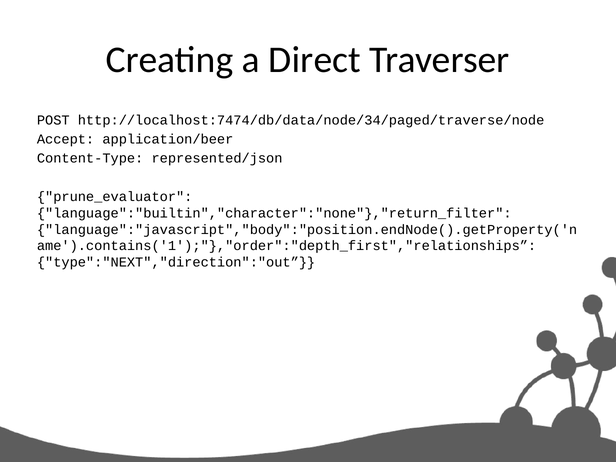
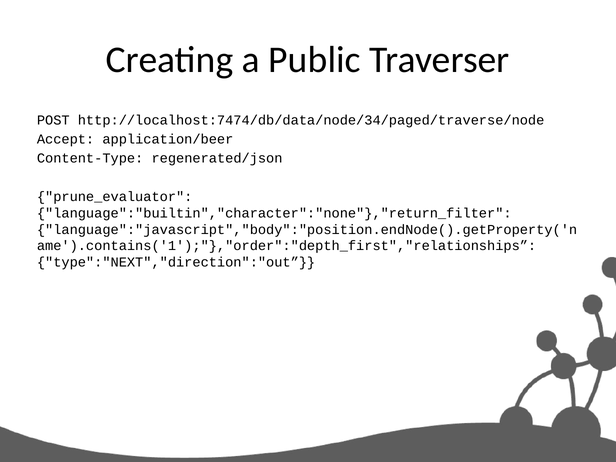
Direct: Direct -> Public
represented/json: represented/json -> regenerated/json
